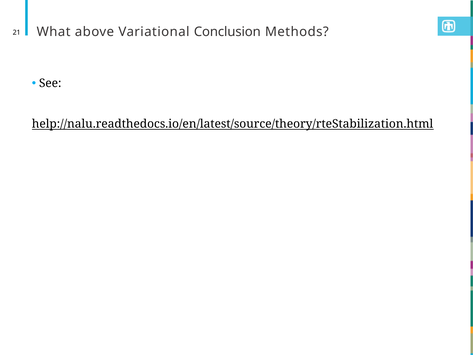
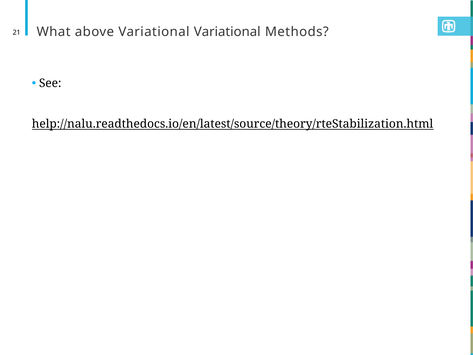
Variational Conclusion: Conclusion -> Variational
